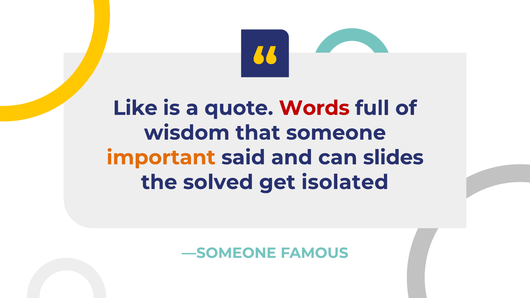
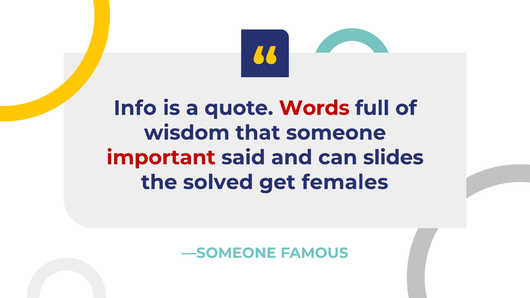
Like: Like -> Info
important colour: orange -> red
isolated: isolated -> females
